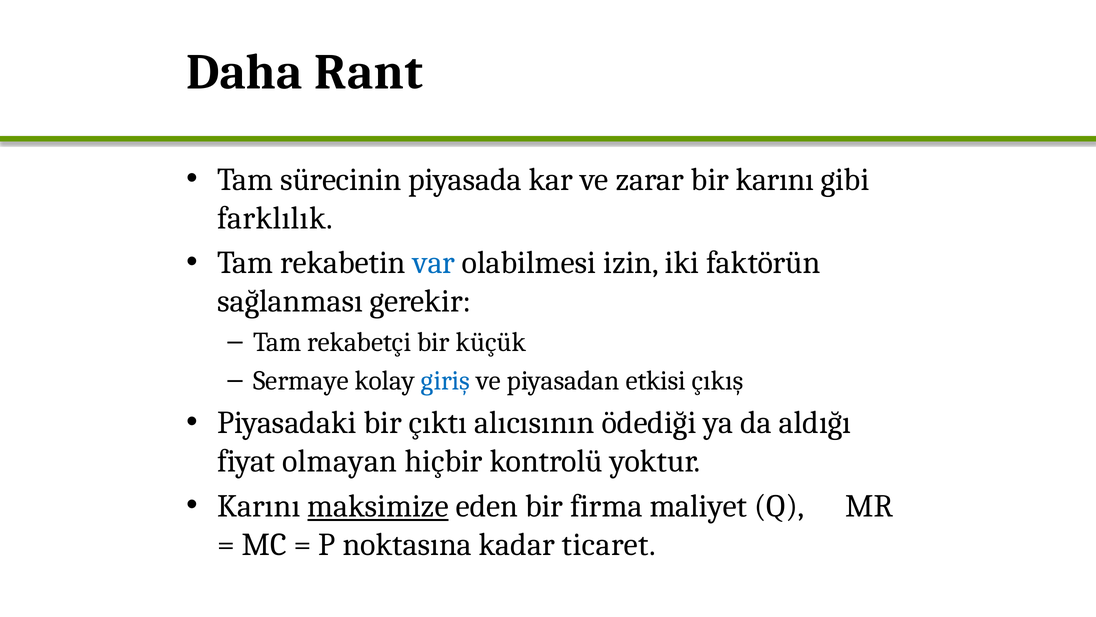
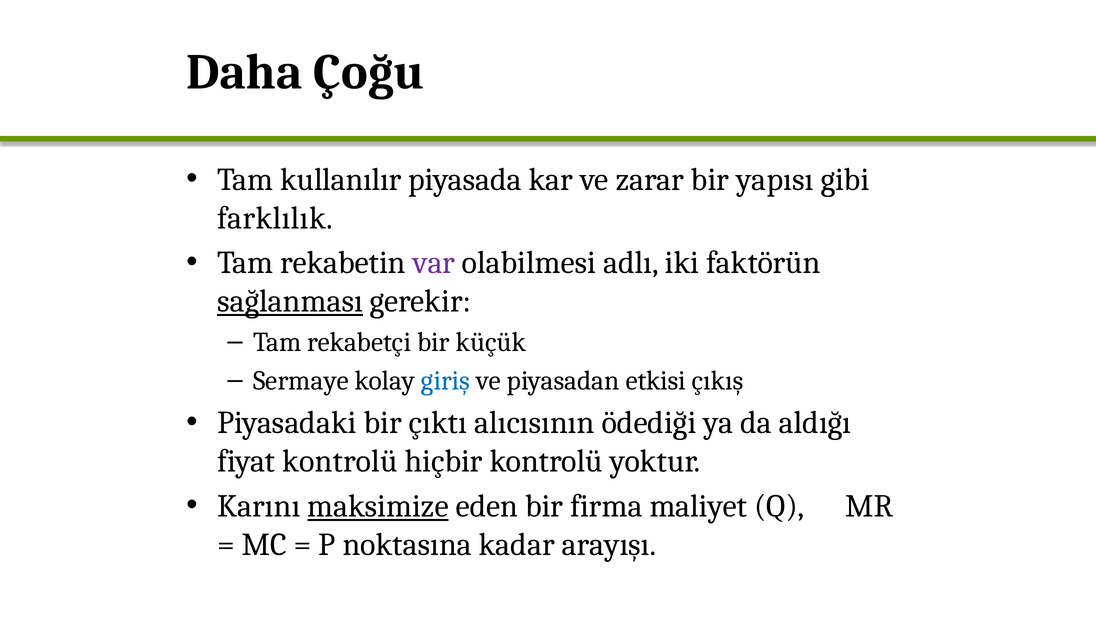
Rant: Rant -> Çoğu
sürecinin: sürecinin -> kullanılır
bir karını: karını -> yapısı
var colour: blue -> purple
izin: izin -> adlı
sağlanması underline: none -> present
fiyat olmayan: olmayan -> kontrolü
ticaret: ticaret -> arayışı
